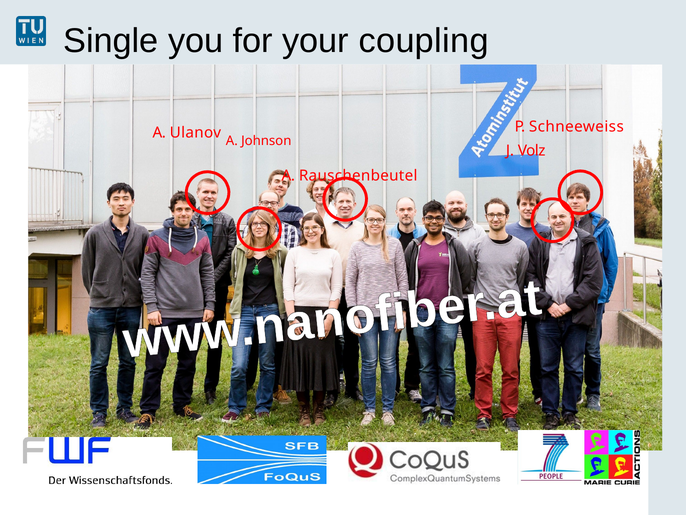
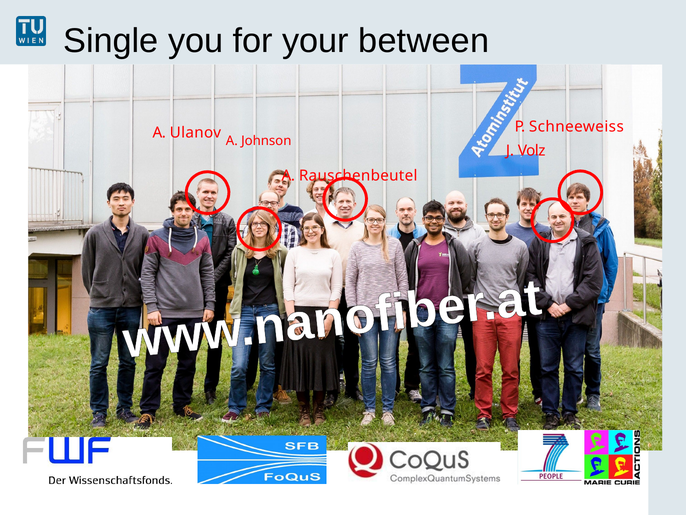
coupling: coupling -> between
